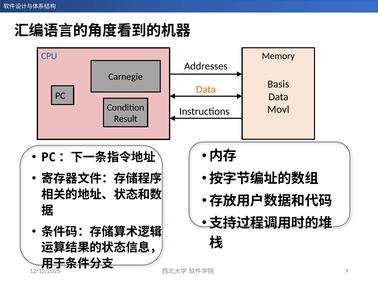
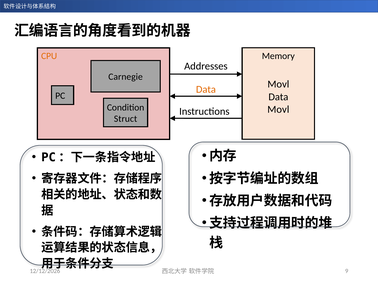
CPU colour: blue -> orange
Basis at (278, 84): Basis -> Movl
Result: Result -> Struct
